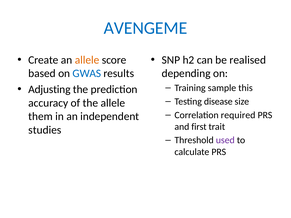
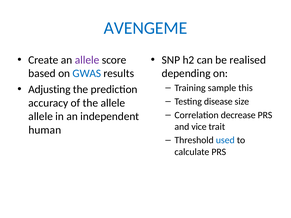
allele at (87, 60) colour: orange -> purple
required: required -> decrease
them at (41, 117): them -> allele
first: first -> vice
studies: studies -> human
used colour: purple -> blue
